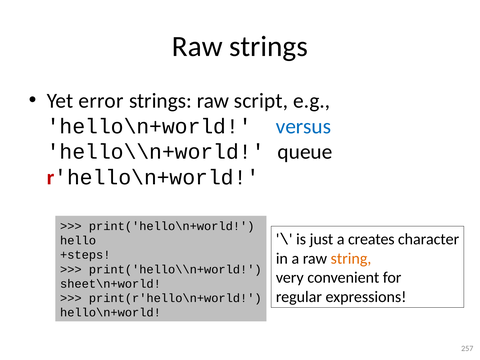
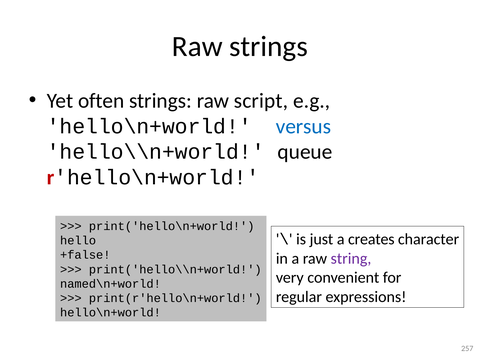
error: error -> often
+steps: +steps -> +false
string colour: orange -> purple
sheet\n+world: sheet\n+world -> named\n+world
